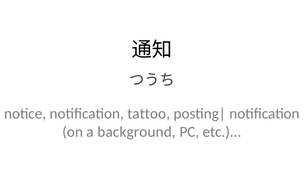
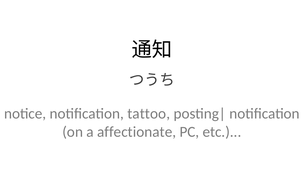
background: background -> affectionate
